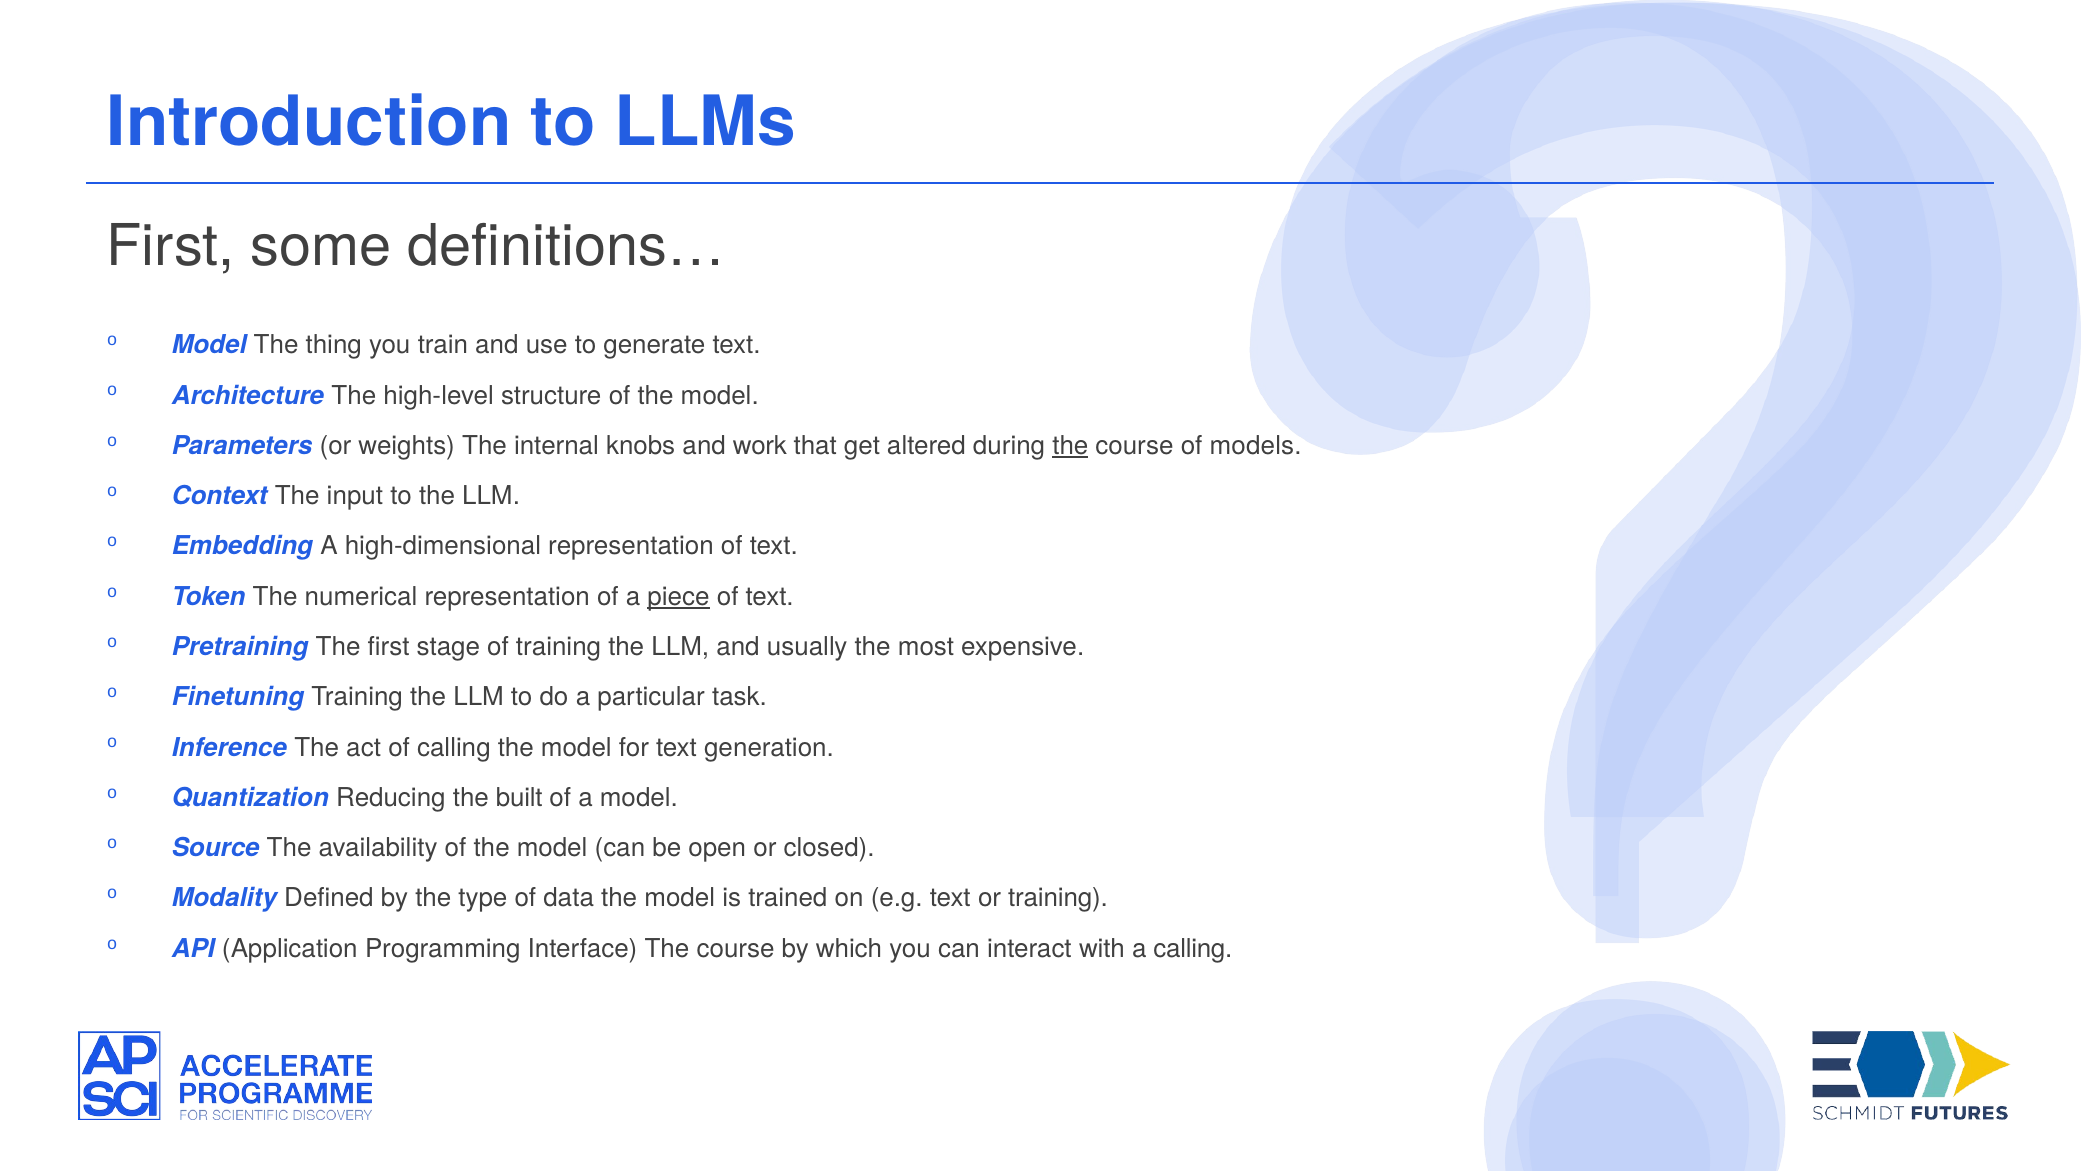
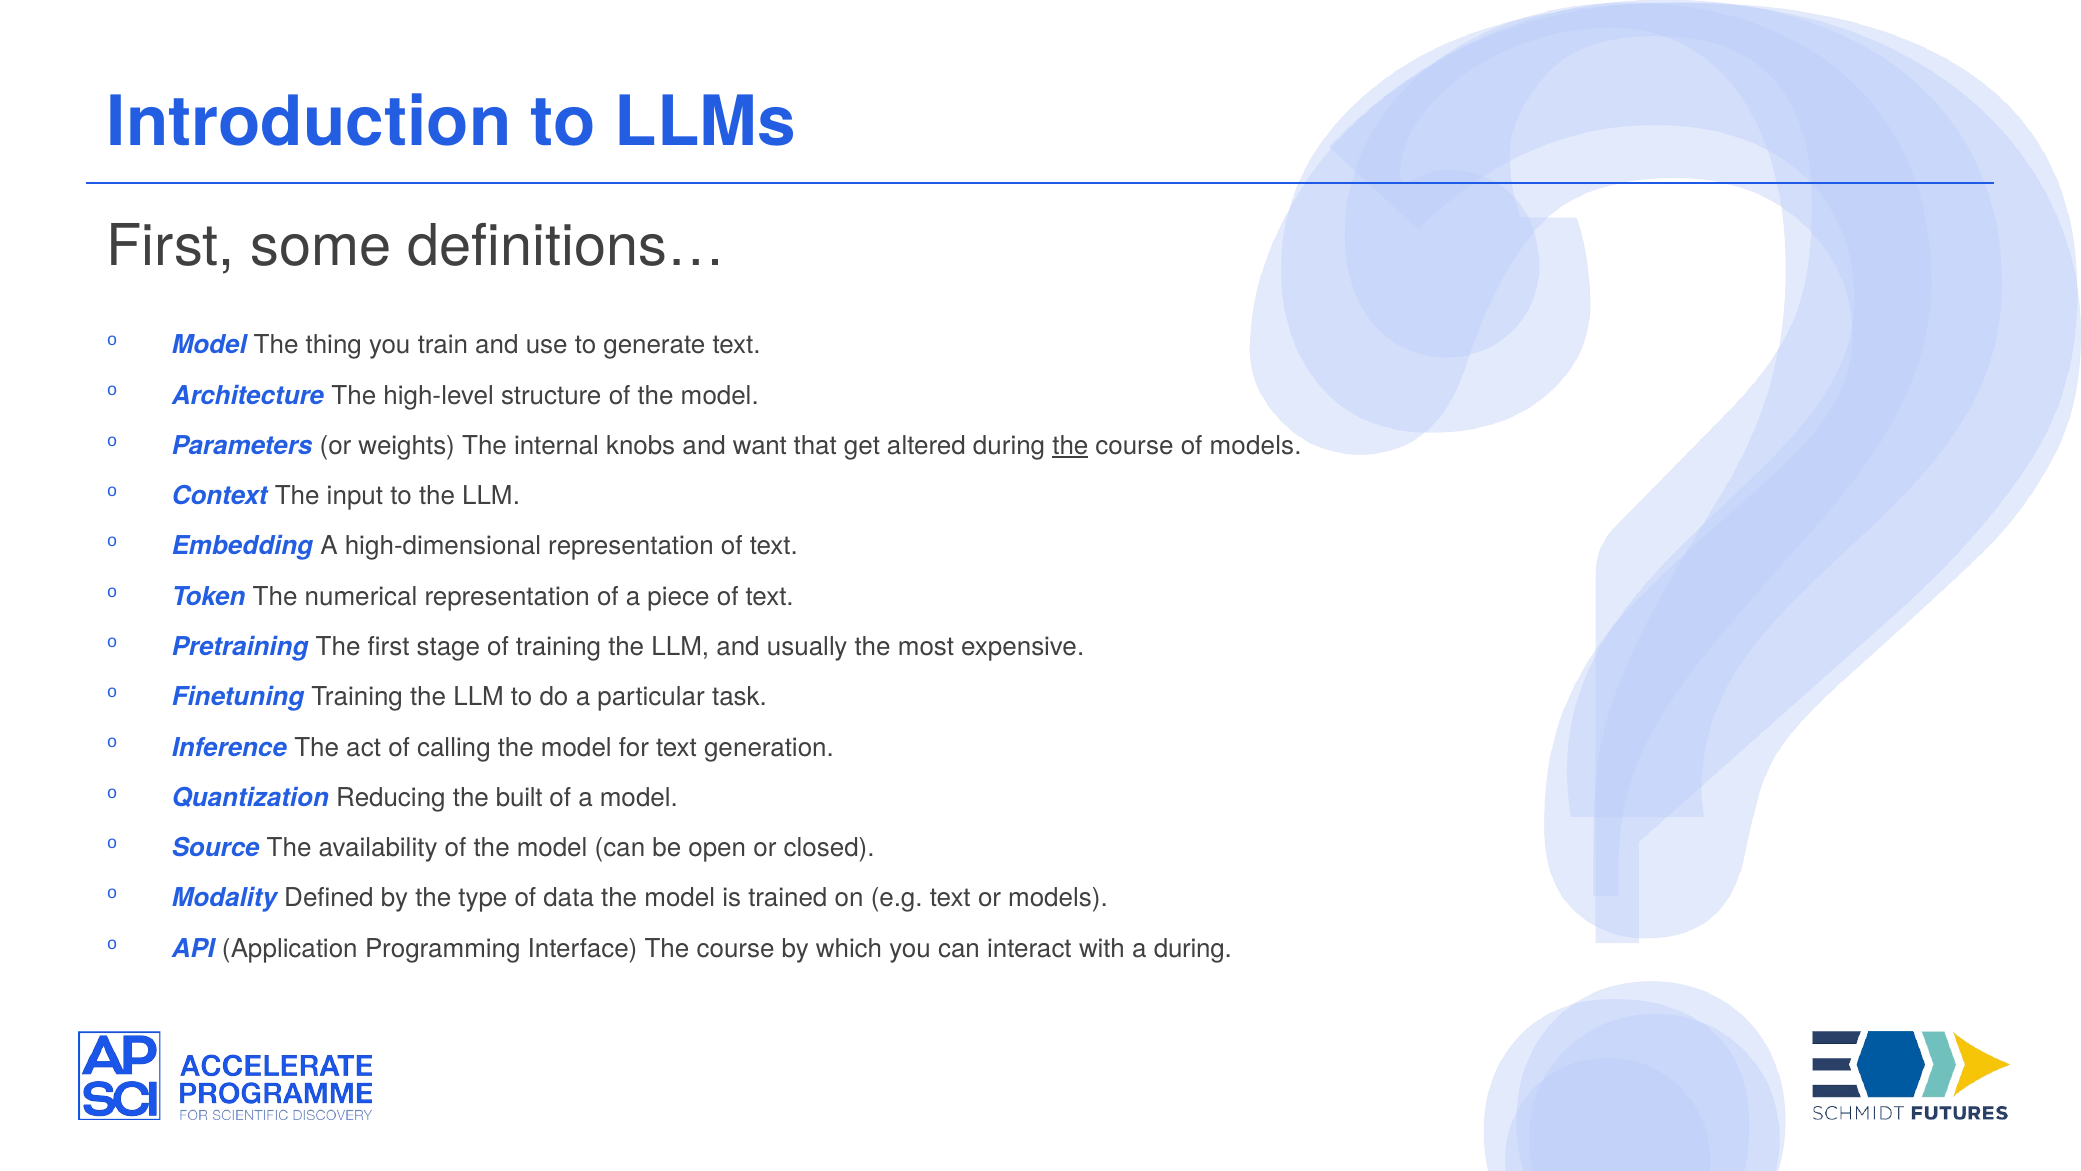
work: work -> want
piece underline: present -> none
or training: training -> models
a calling: calling -> during
